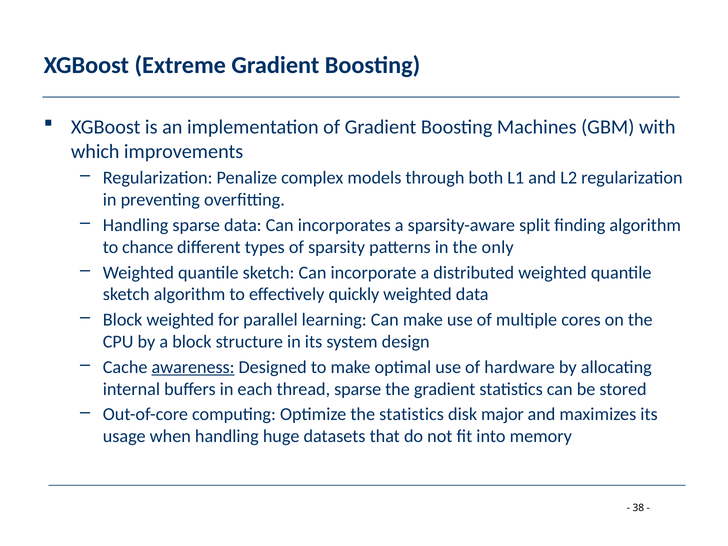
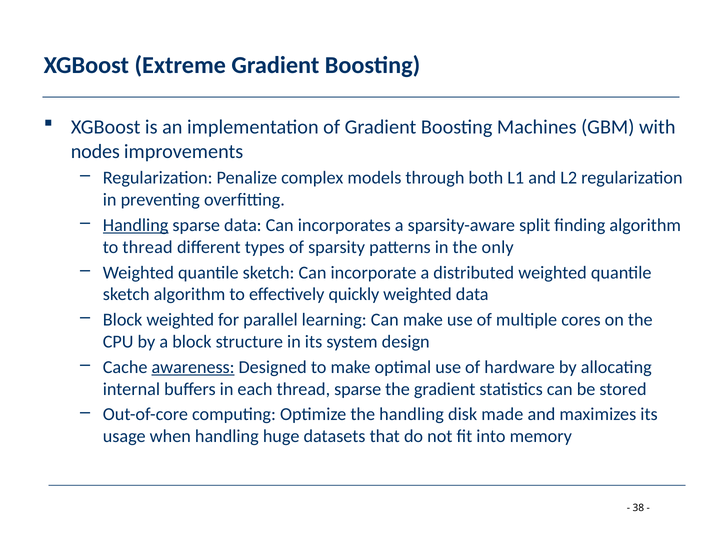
which: which -> nodes
Handling at (136, 225) underline: none -> present
to chance: chance -> thread
the statistics: statistics -> handling
major: major -> made
